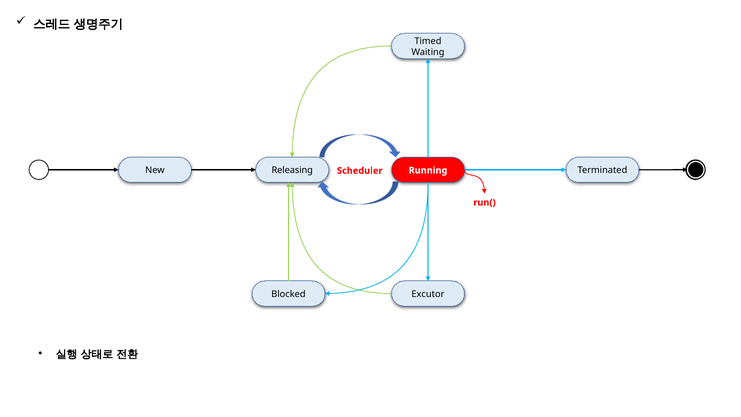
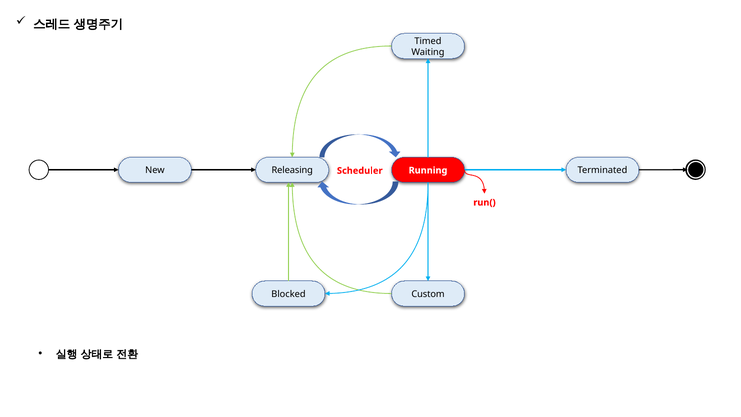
Excutor: Excutor -> Custom
